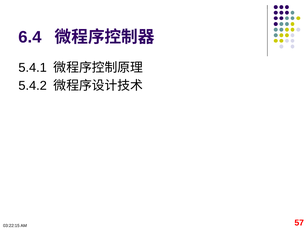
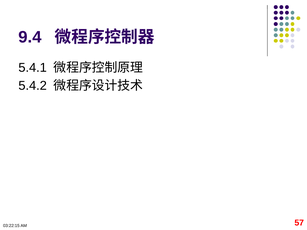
6.4: 6.4 -> 9.4
